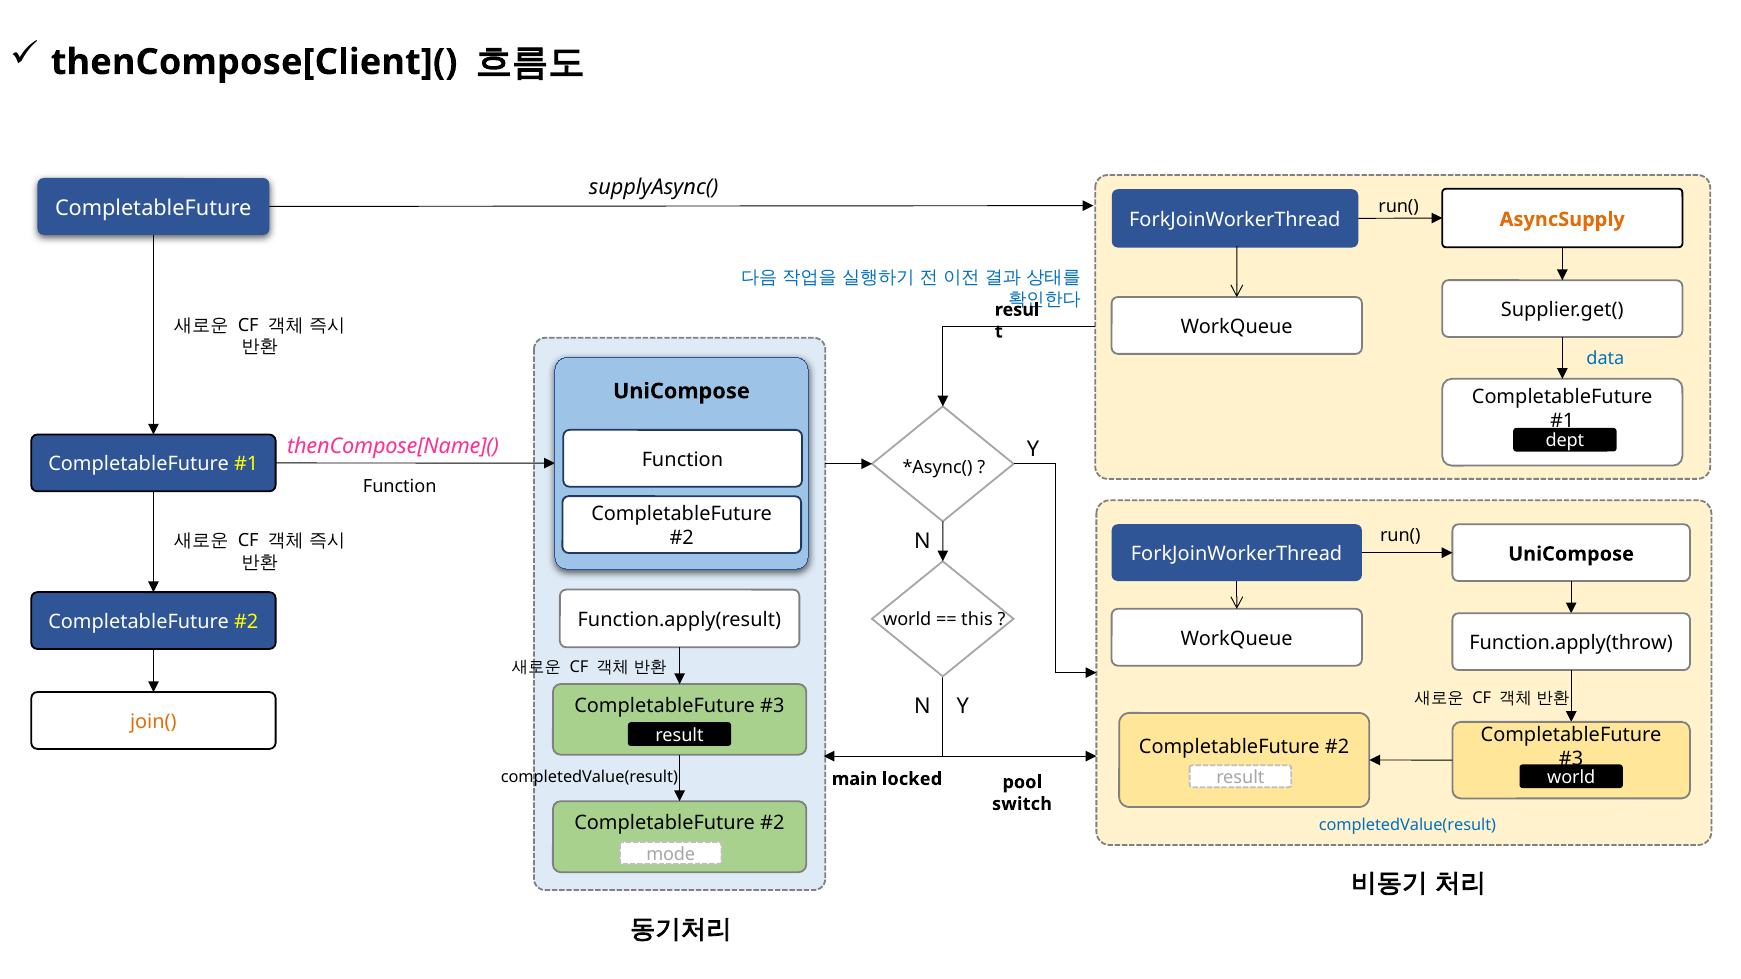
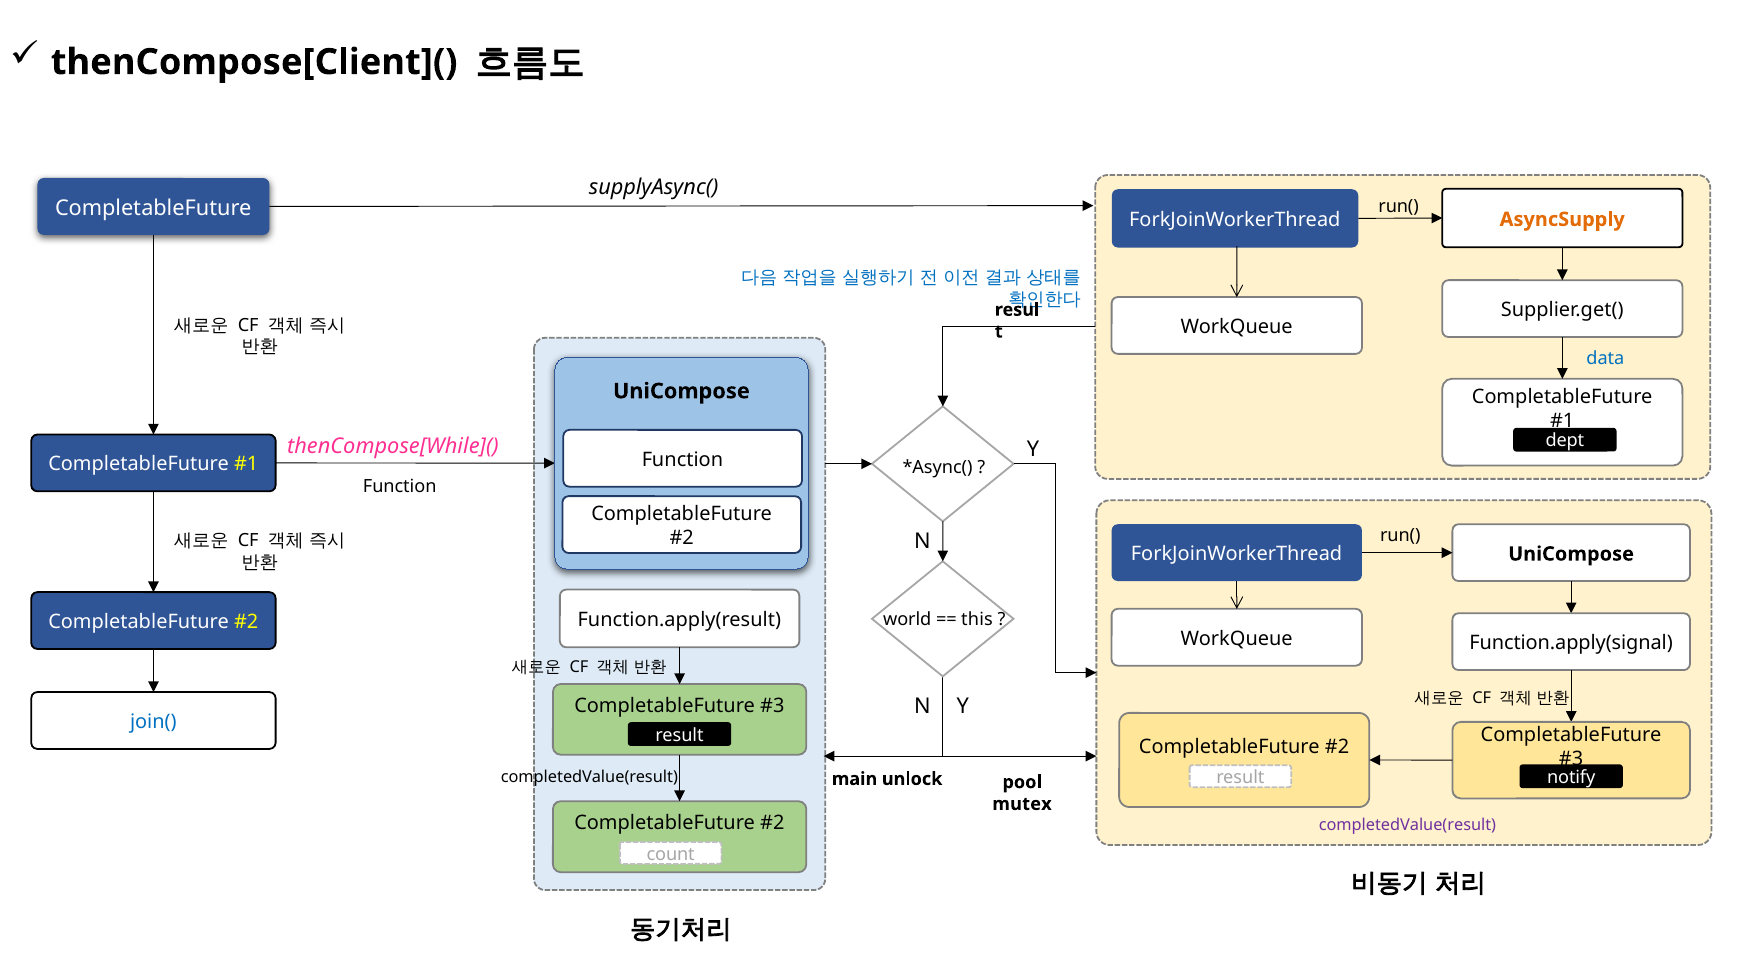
thenCompose[Name](: thenCompose[Name]( -> thenCompose[While](
Function.apply(throw: Function.apply(throw -> Function.apply(signal
join( colour: orange -> blue
world at (1571, 778): world -> notify
locked: locked -> unlock
switch: switch -> mutex
completedValue(result at (1407, 825) colour: blue -> purple
mode: mode -> count
